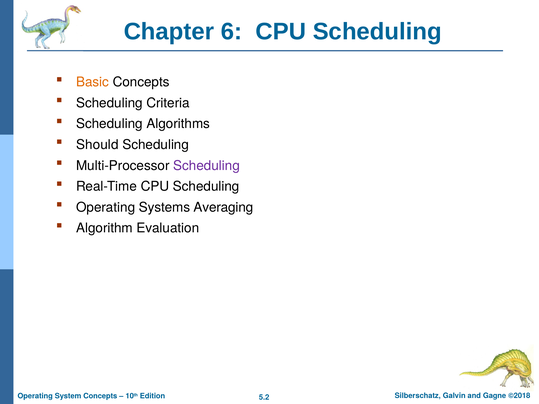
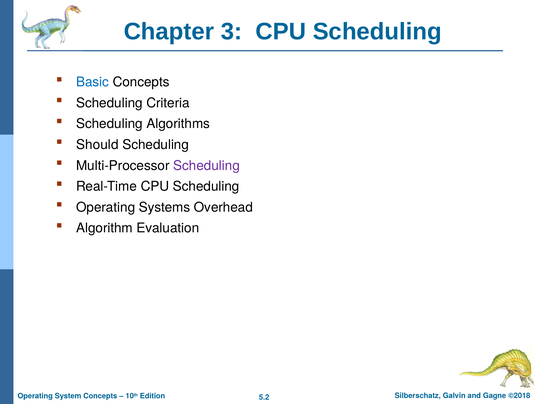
6: 6 -> 3
Basic colour: orange -> blue
Averaging: Averaging -> Overhead
